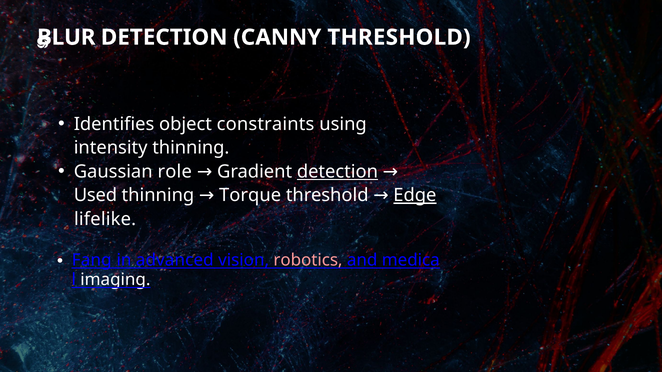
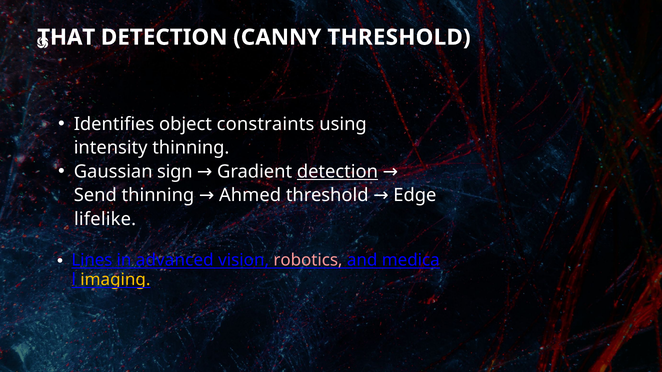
BLUR: BLUR -> THAT
role: role -> sign
Used: Used -> Send
Torque: Torque -> Ahmed
Edge underline: present -> none
Fang: Fang -> Lines
imaging colour: white -> yellow
